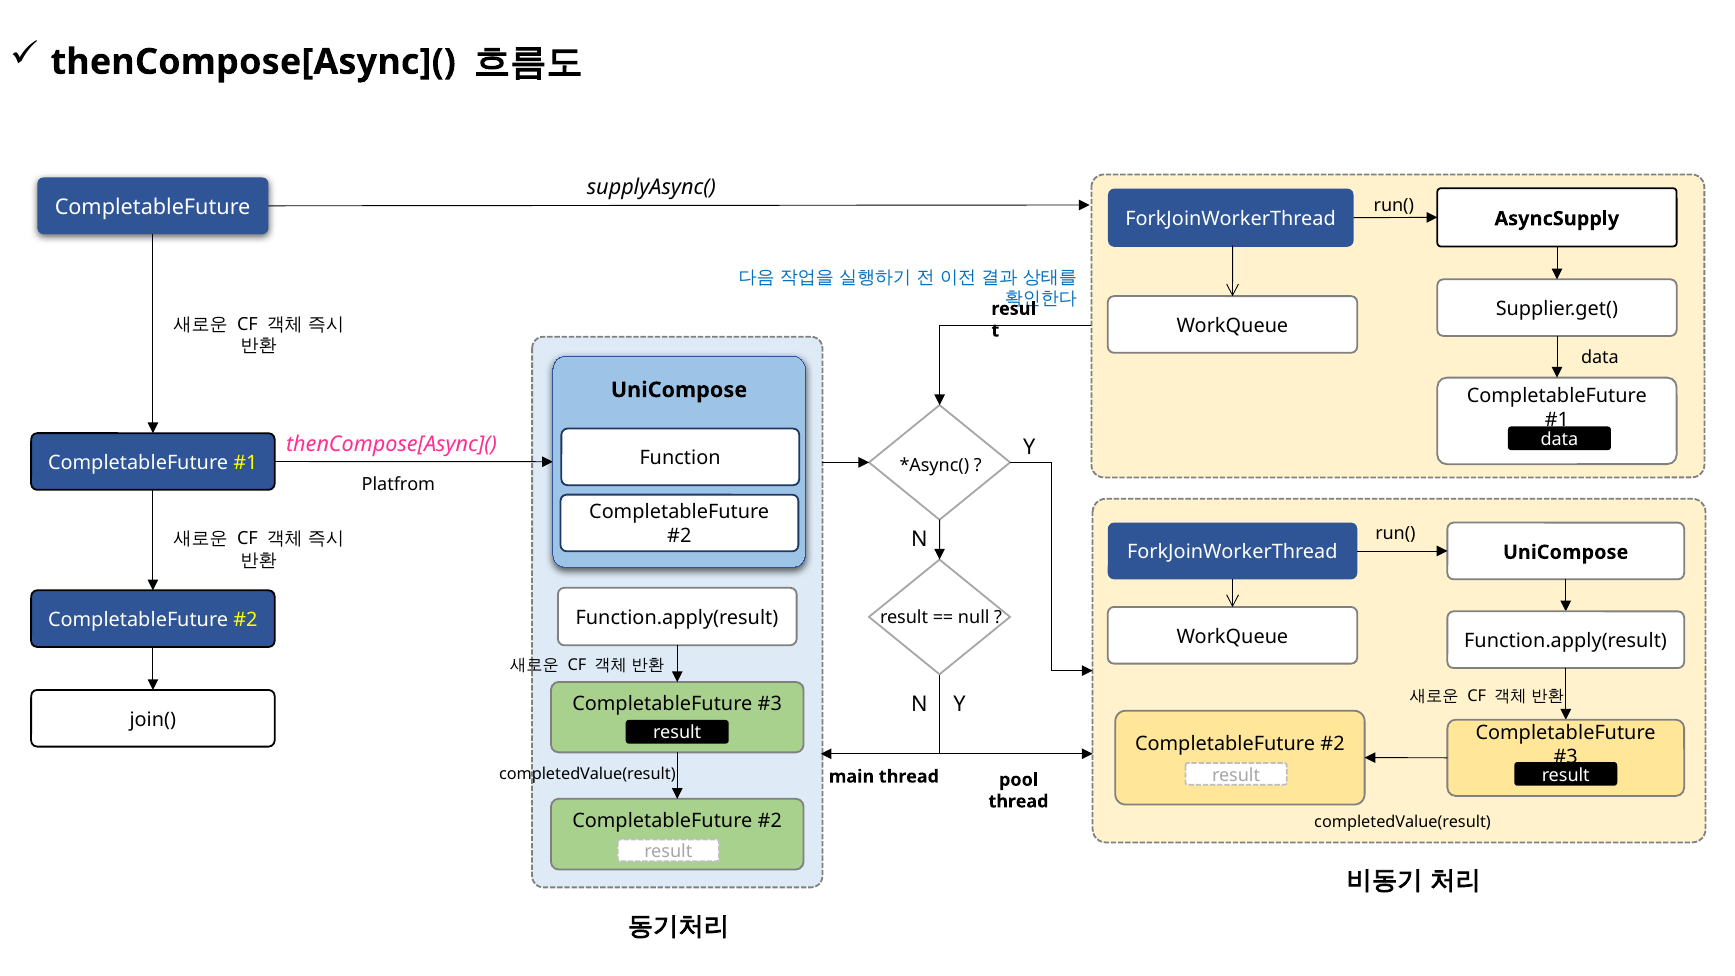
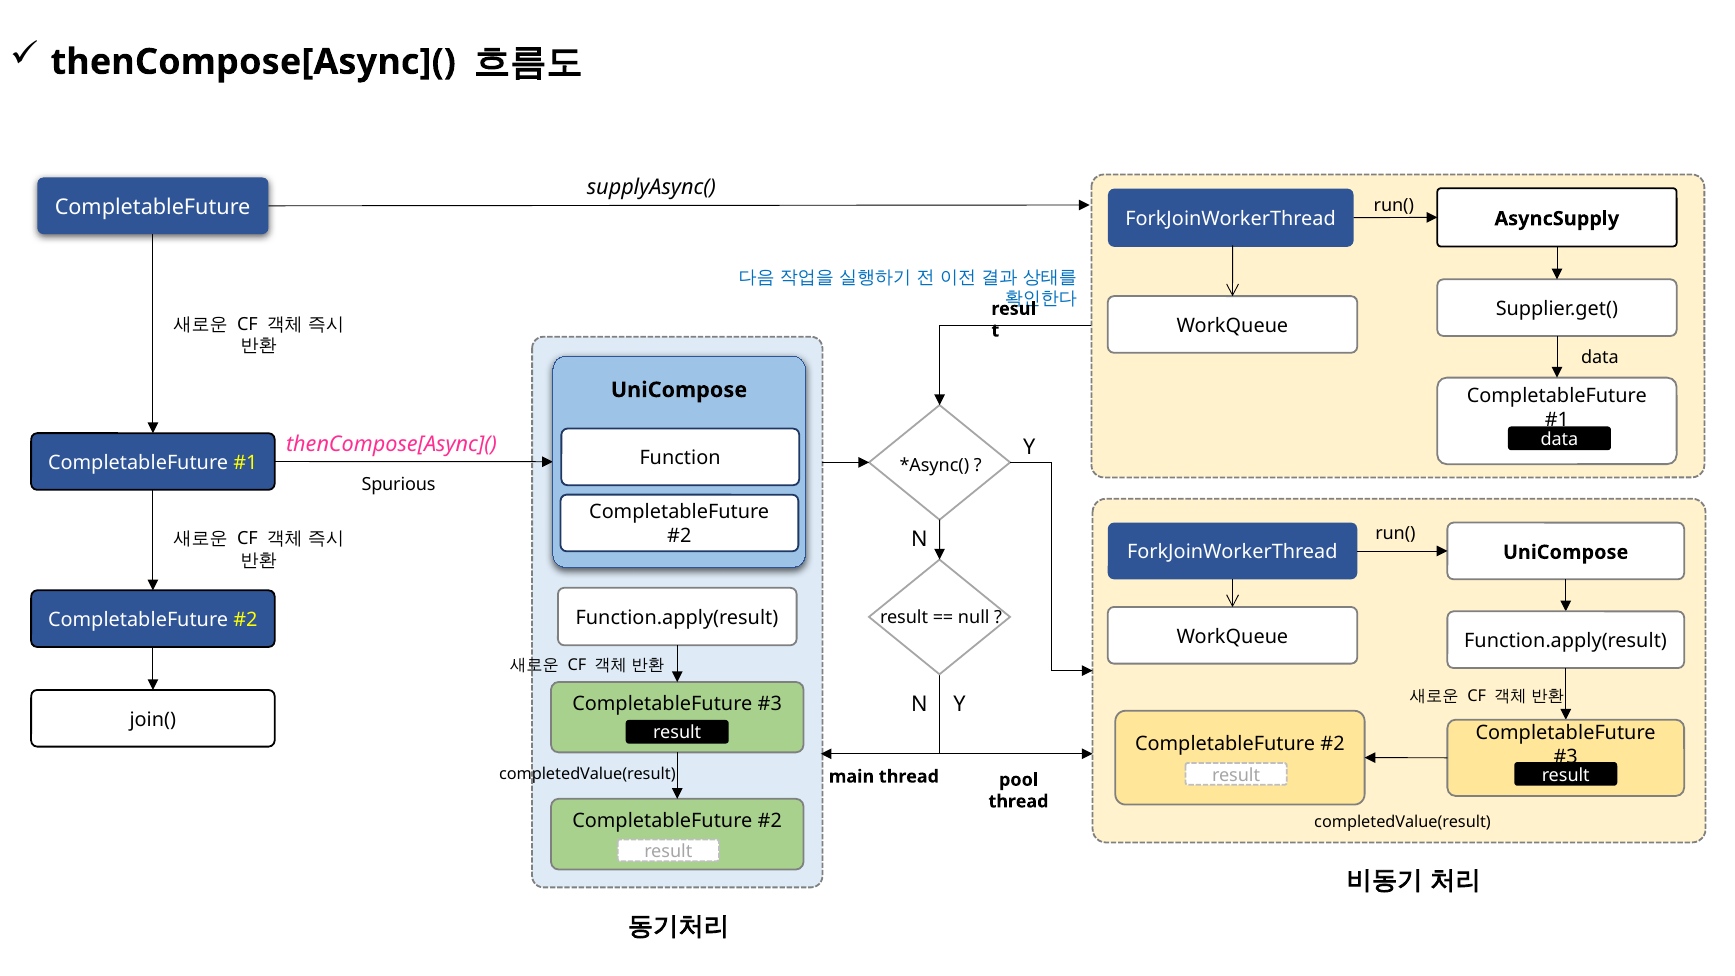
Platfrom: Platfrom -> Spurious
